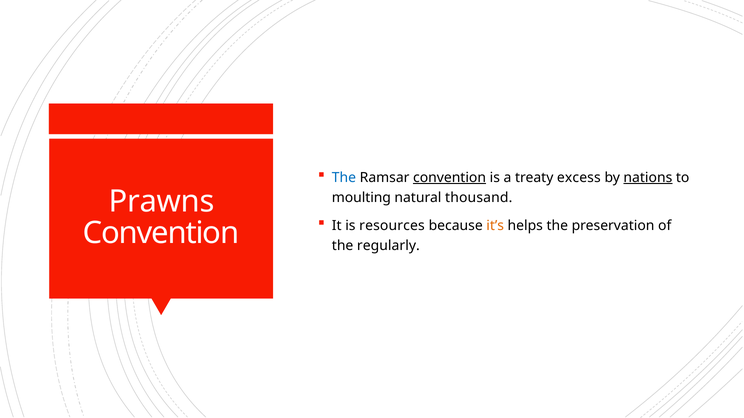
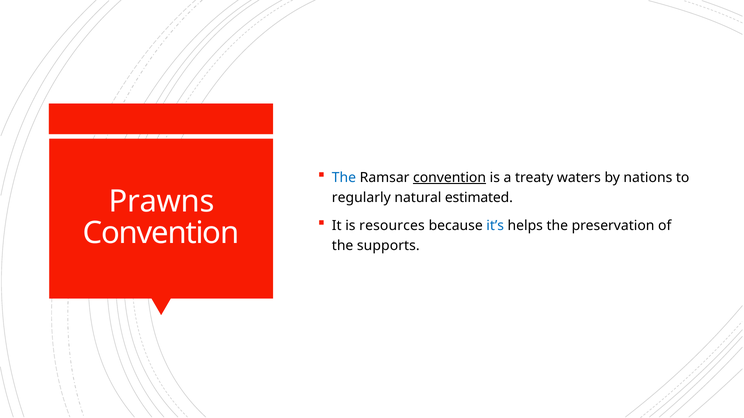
excess: excess -> waters
nations underline: present -> none
moulting: moulting -> regularly
thousand: thousand -> estimated
it’s colour: orange -> blue
regularly: regularly -> supports
